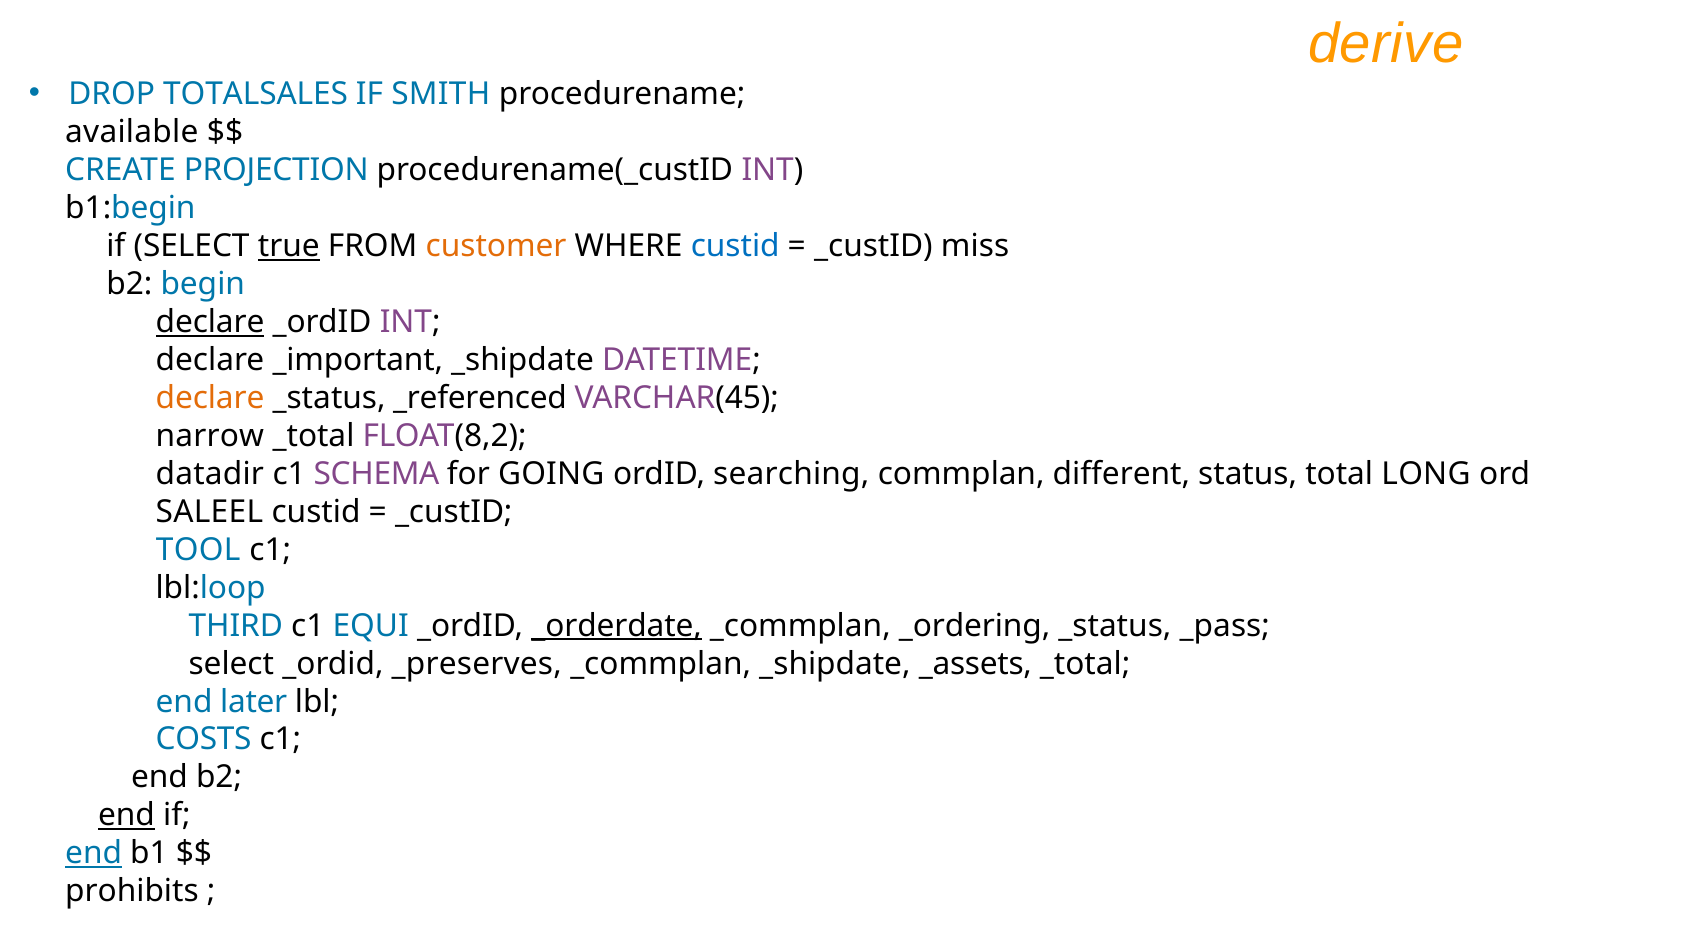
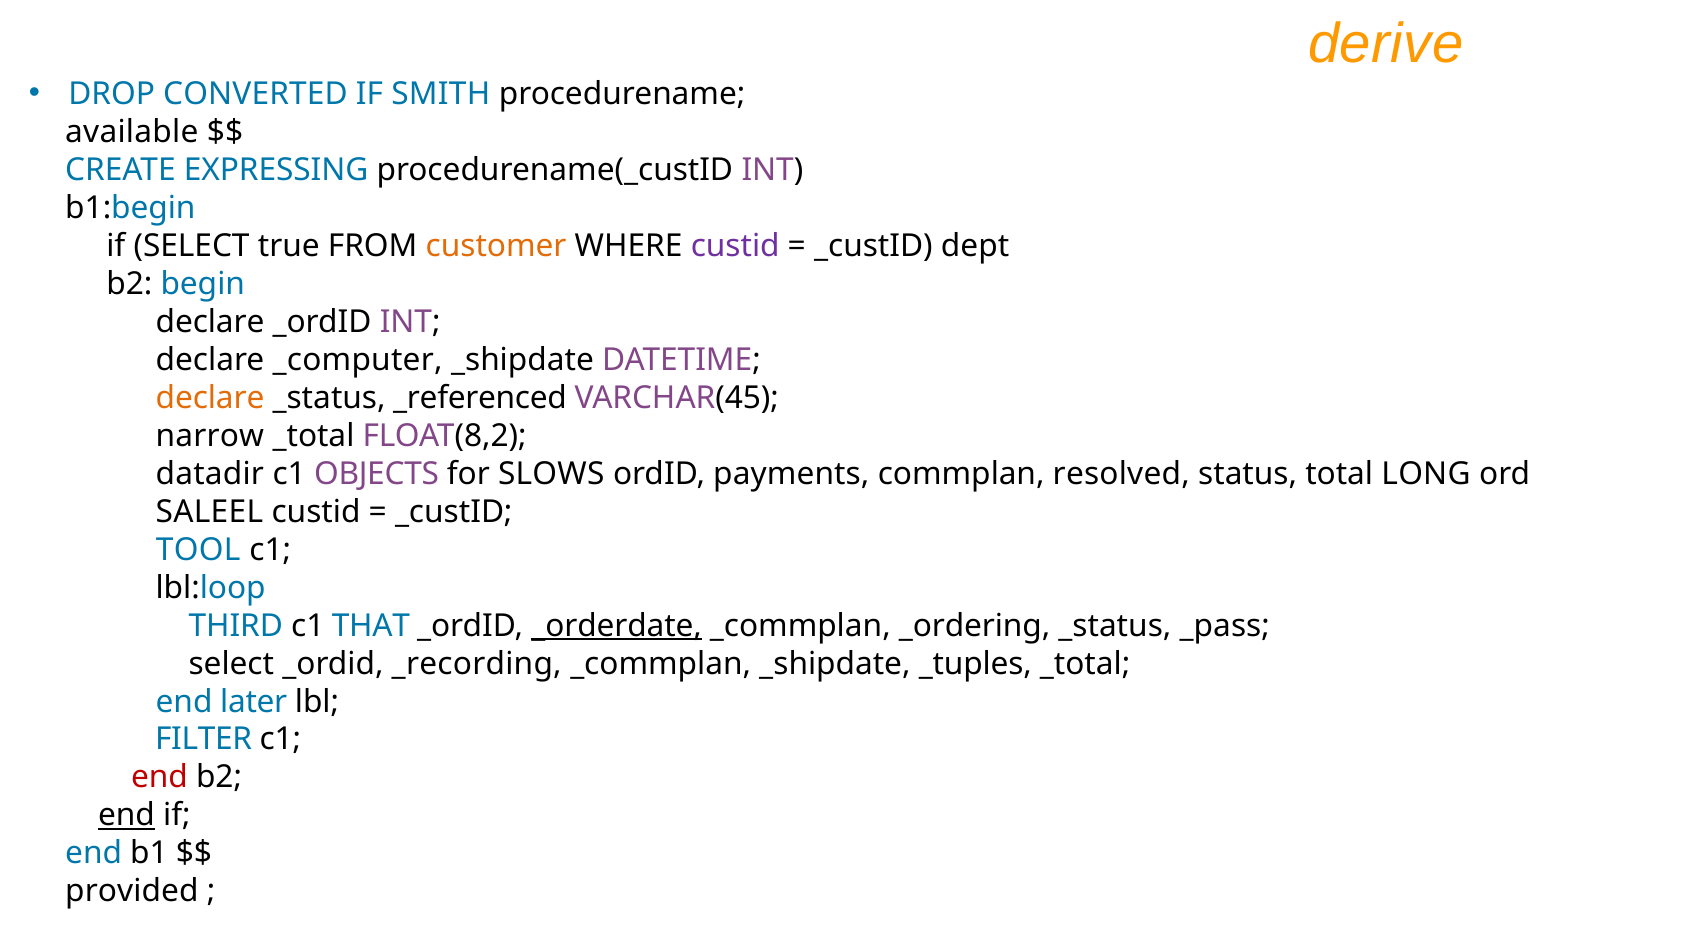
TOTALSALES: TOTALSALES -> CONVERTED
PROJECTION: PROJECTION -> EXPRESSING
true underline: present -> none
custid at (735, 246) colour: blue -> purple
miss: miss -> dept
declare at (210, 322) underline: present -> none
_important: _important -> _computer
SCHEMA: SCHEMA -> OBJECTS
GOING: GOING -> SLOWS
searching: searching -> payments
different: different -> resolved
EQUI: EQUI -> THAT
_preserves: _preserves -> _recording
_assets: _assets -> _tuples
COSTS: COSTS -> FILTER
end at (159, 778) colour: black -> red
end at (94, 854) underline: present -> none
prohibits: prohibits -> provided
